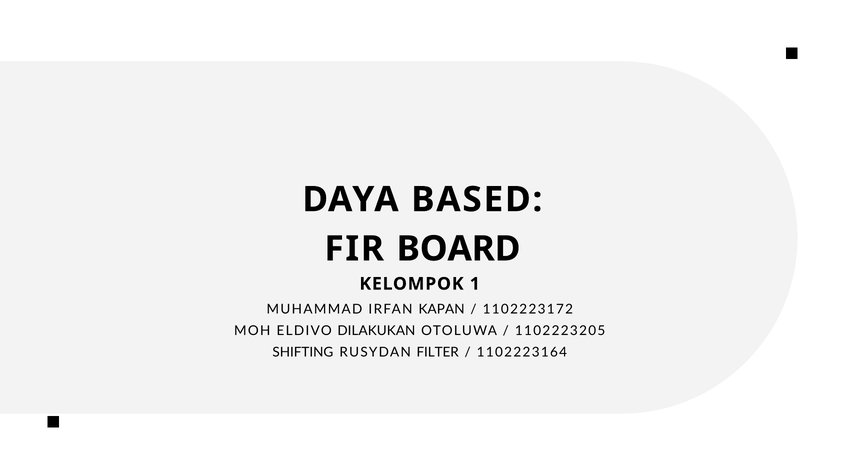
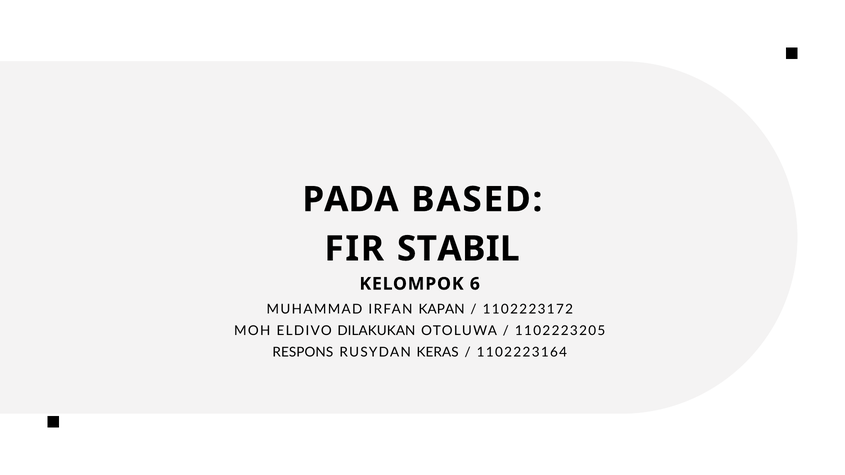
DAYA: DAYA -> PADA
BOARD: BOARD -> STABIL
1: 1 -> 6
SHIFTING: SHIFTING -> RESPONS
FILTER: FILTER -> KERAS
